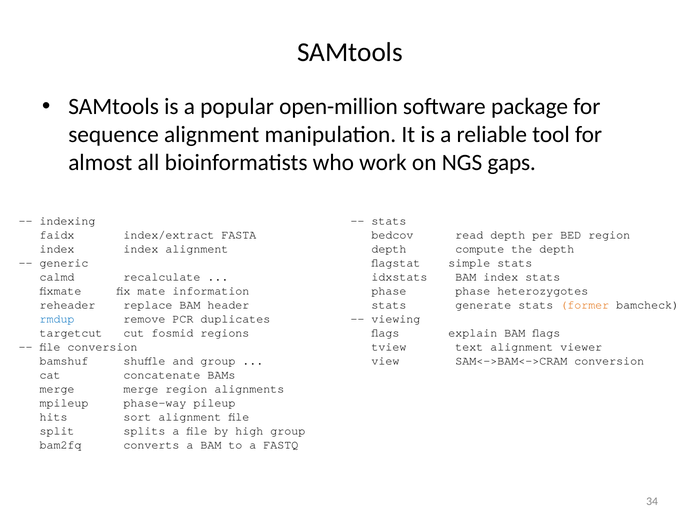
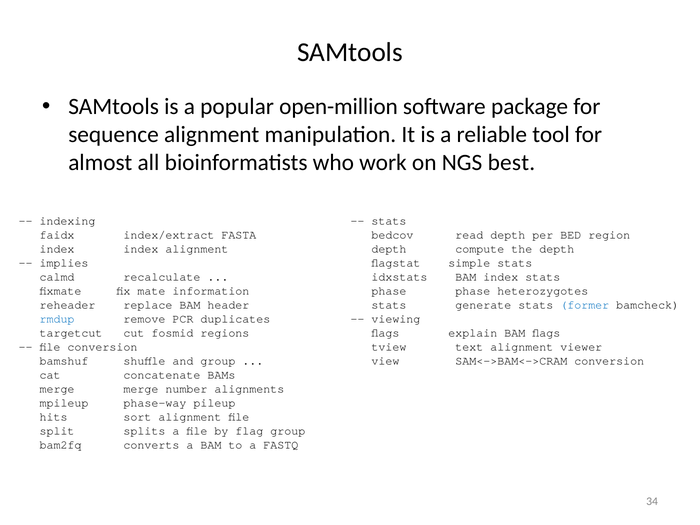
gaps: gaps -> best
generic: generic -> implies
former colour: orange -> blue
merge region: region -> number
high: high -> flag
